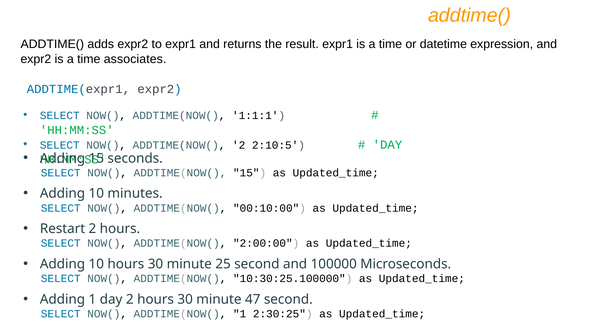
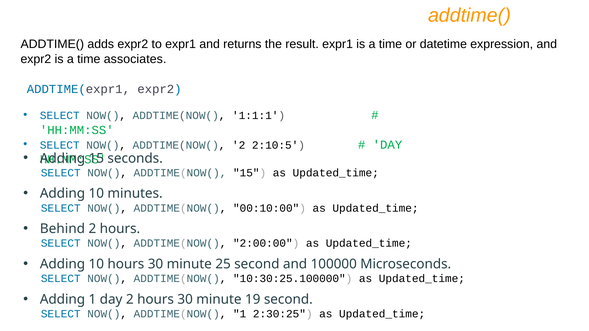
Restart: Restart -> Behind
47: 47 -> 19
